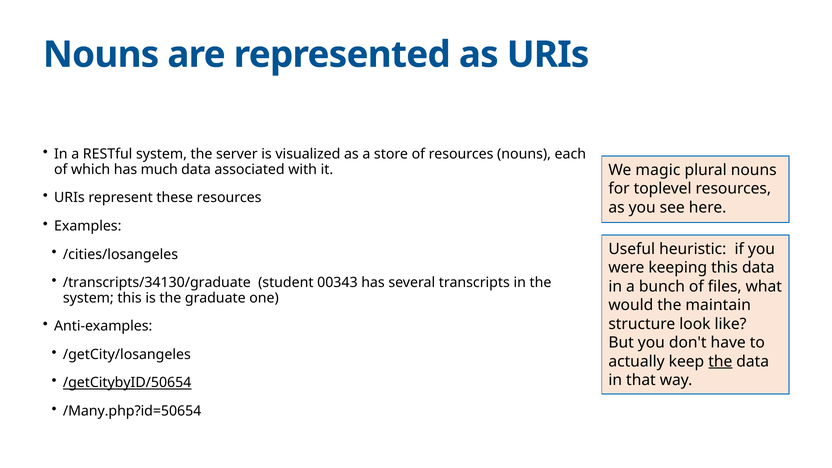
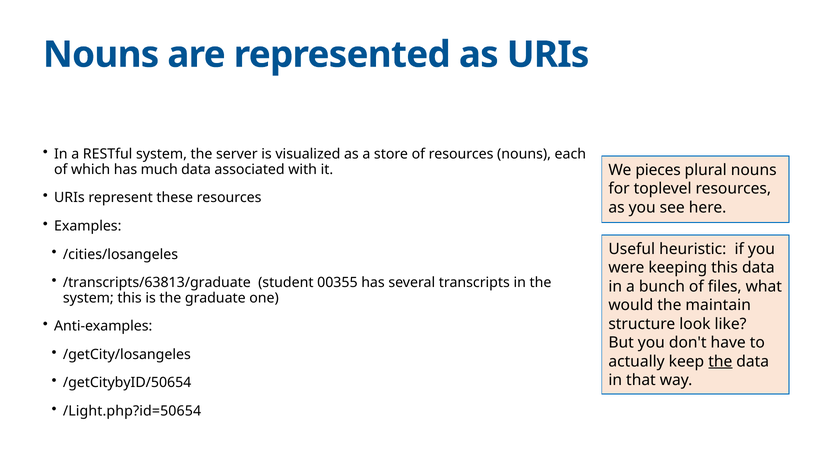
magic: magic -> pieces
/transcripts/34130/graduate: /transcripts/34130/graduate -> /transcripts/63813/graduate
00343: 00343 -> 00355
/getCitybyID/50654 underline: present -> none
/Many.php?id=50654: /Many.php?id=50654 -> /Light.php?id=50654
